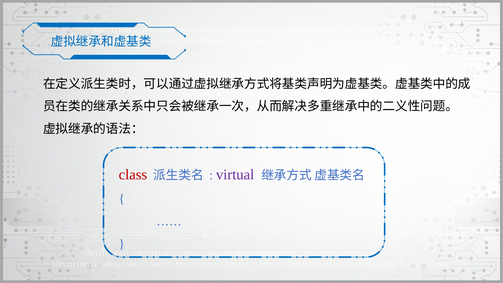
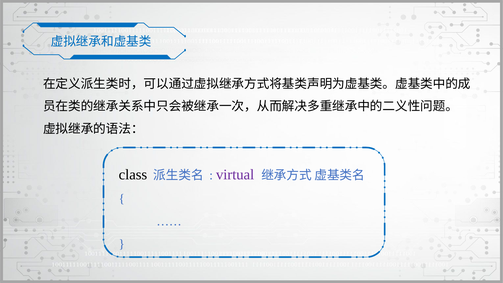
class colour: red -> black
